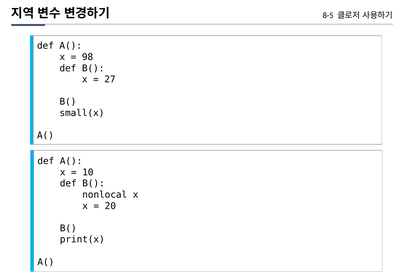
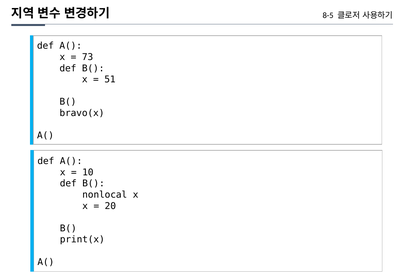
98: 98 -> 73
27: 27 -> 51
small(x: small(x -> bravo(x
